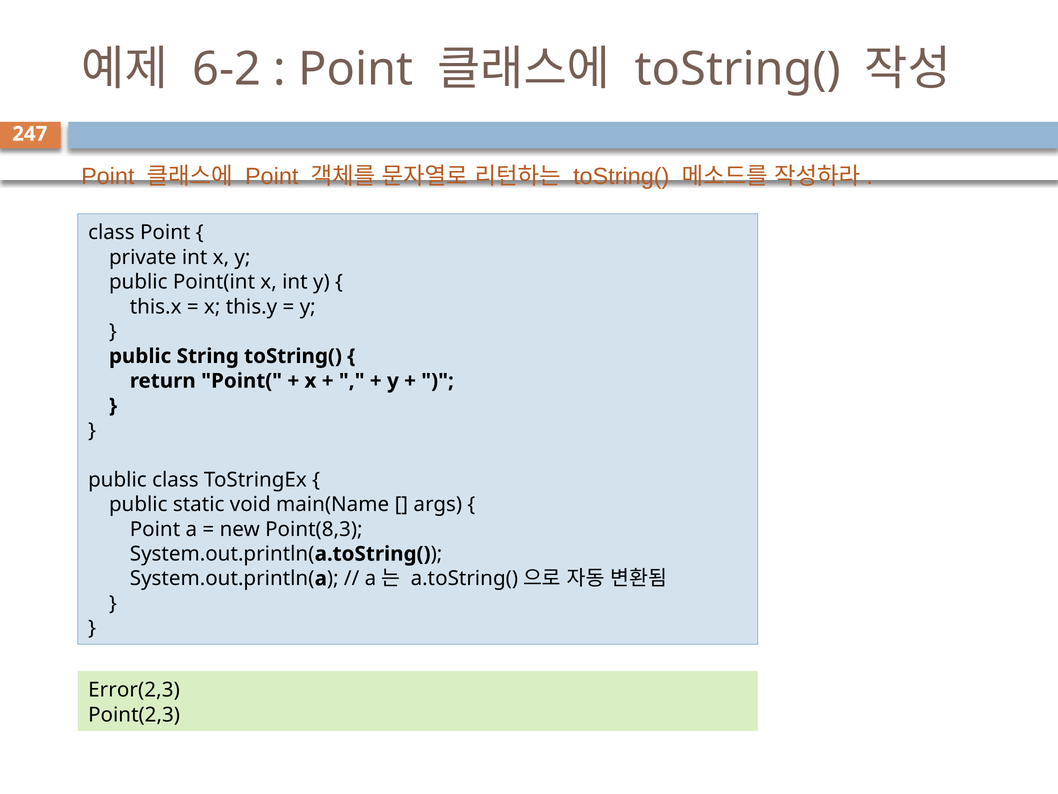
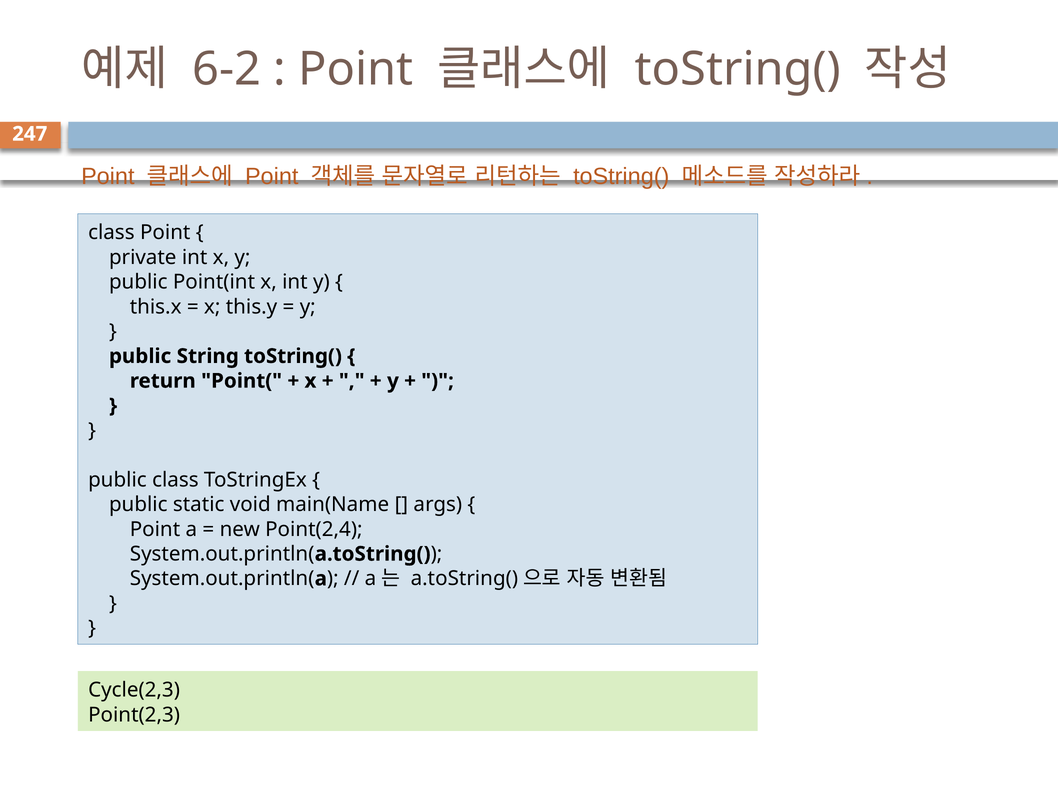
Point(8,3: Point(8,3 -> Point(2,4
Error(2,3: Error(2,3 -> Cycle(2,3
